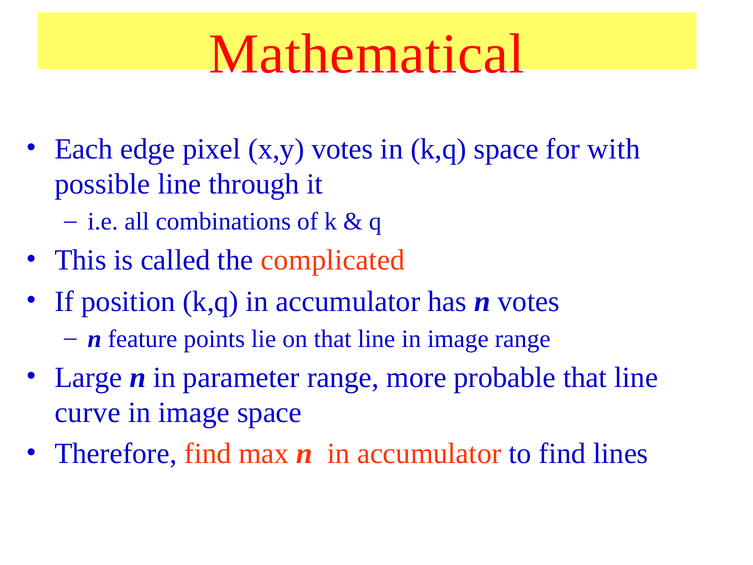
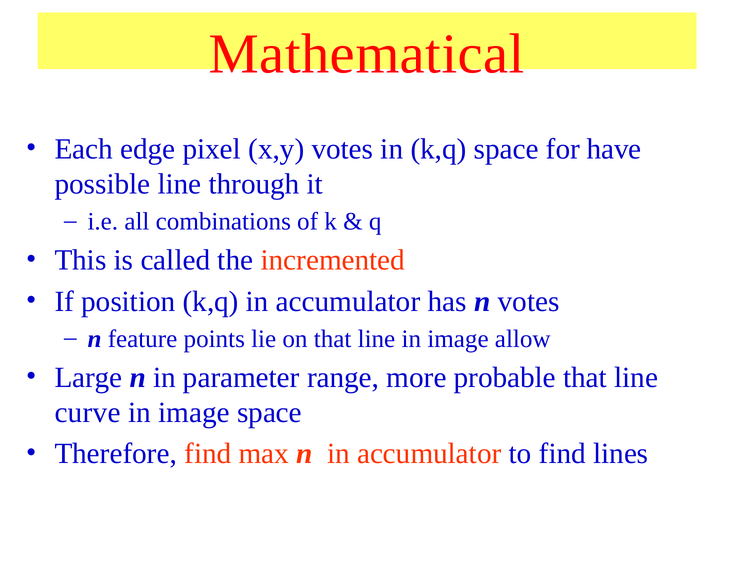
with: with -> have
complicated: complicated -> incremented
image range: range -> allow
